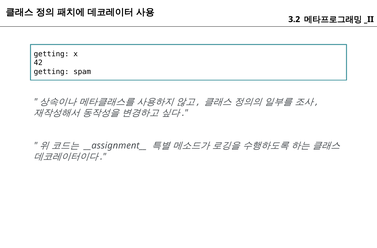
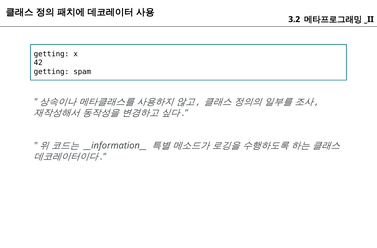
__assignment__: __assignment__ -> __information__
